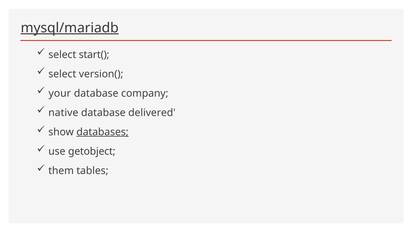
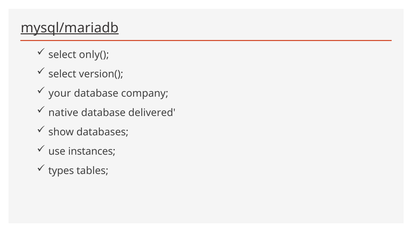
start(: start( -> only(
databases underline: present -> none
getobject: getobject -> instances
them: them -> types
